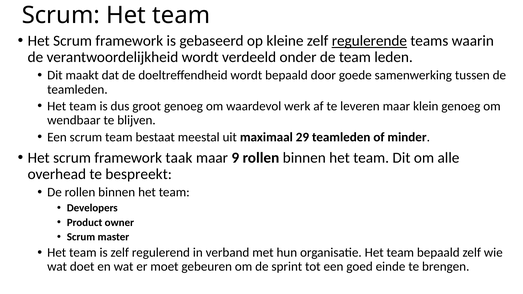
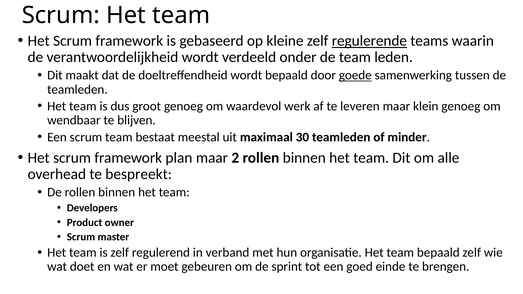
goede underline: none -> present
29: 29 -> 30
taak: taak -> plan
9: 9 -> 2
